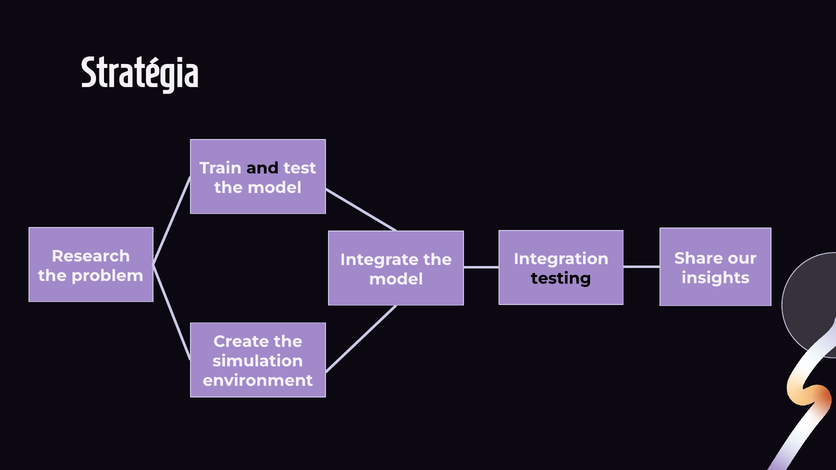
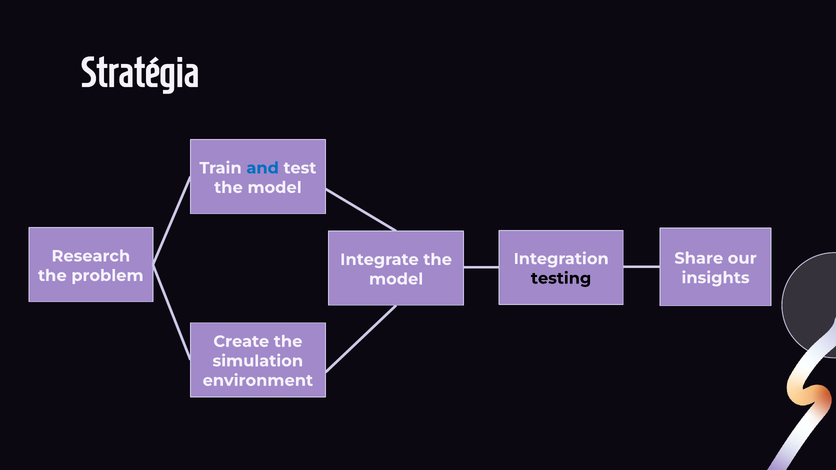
and colour: black -> blue
